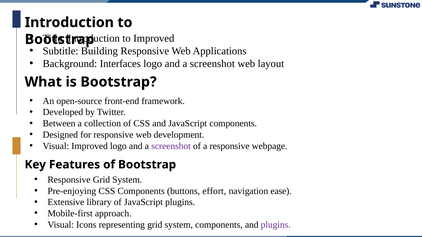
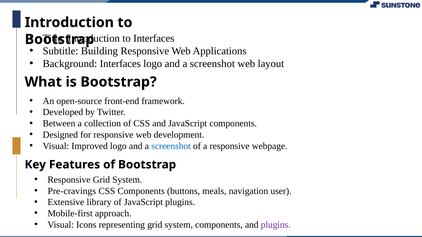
to Improved: Improved -> Interfaces
screenshot at (171, 146) colour: purple -> blue
Pre-enjoying: Pre-enjoying -> Pre-cravings
effort: effort -> meals
ease: ease -> user
